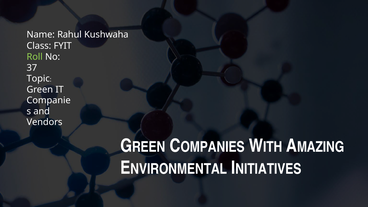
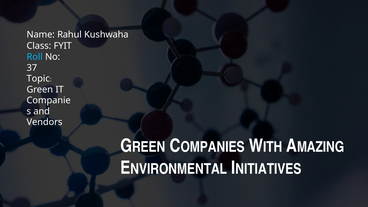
Roll colour: light green -> light blue
